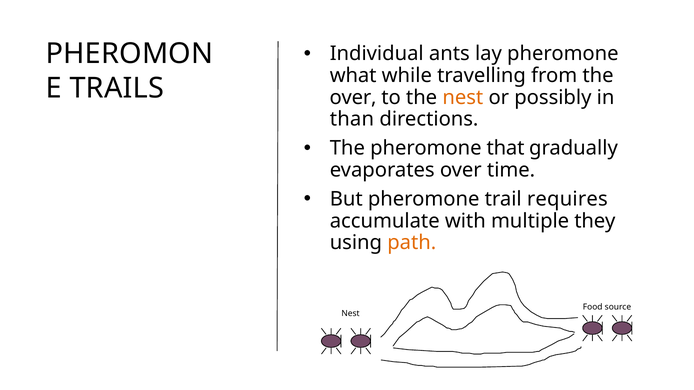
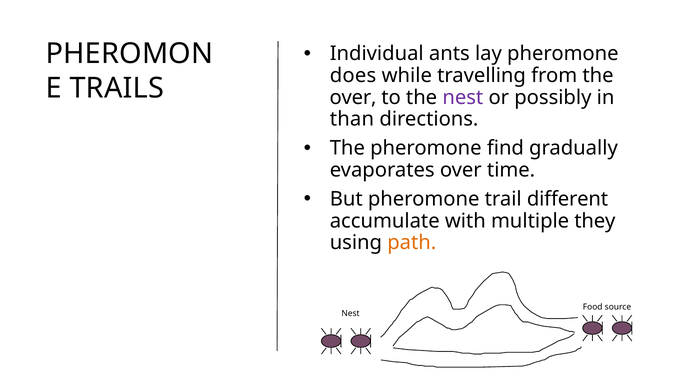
what: what -> does
nest at (463, 97) colour: orange -> purple
that: that -> find
requires: requires -> different
